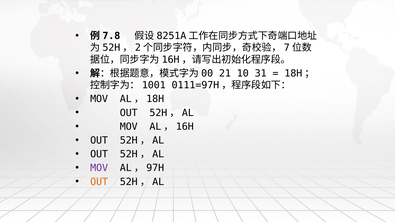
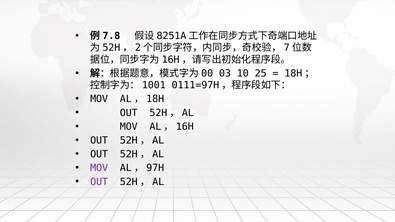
21: 21 -> 03
31: 31 -> 25
OUT at (99, 182) colour: orange -> purple
